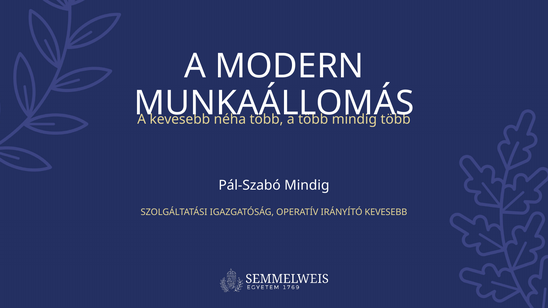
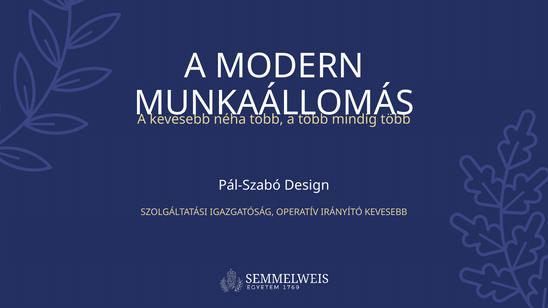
Pál-Szabó Mindig: Mindig -> Design
